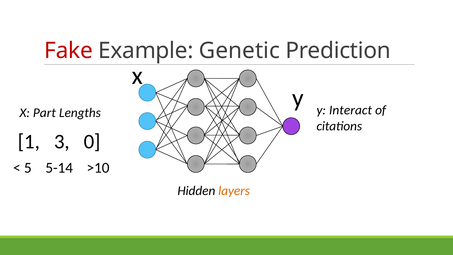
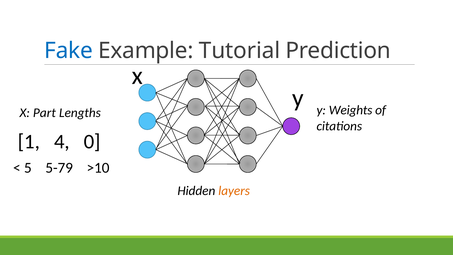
Fake colour: red -> blue
Genetic: Genetic -> Tutorial
Interact: Interact -> Weights
3: 3 -> 4
5-14: 5-14 -> 5-79
